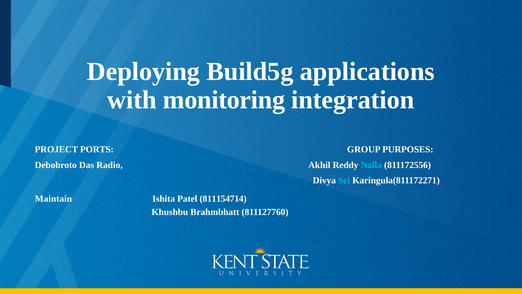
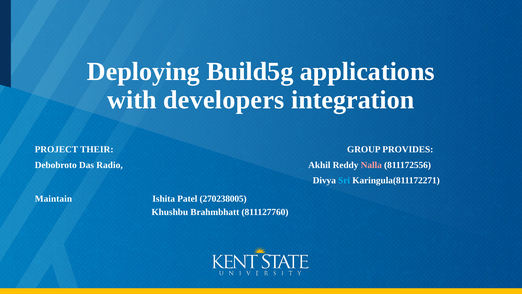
monitoring: monitoring -> developers
PORTS: PORTS -> THEIR
PURPOSES: PURPOSES -> PROVIDES
Nalla colour: light blue -> pink
811154714: 811154714 -> 270238005
